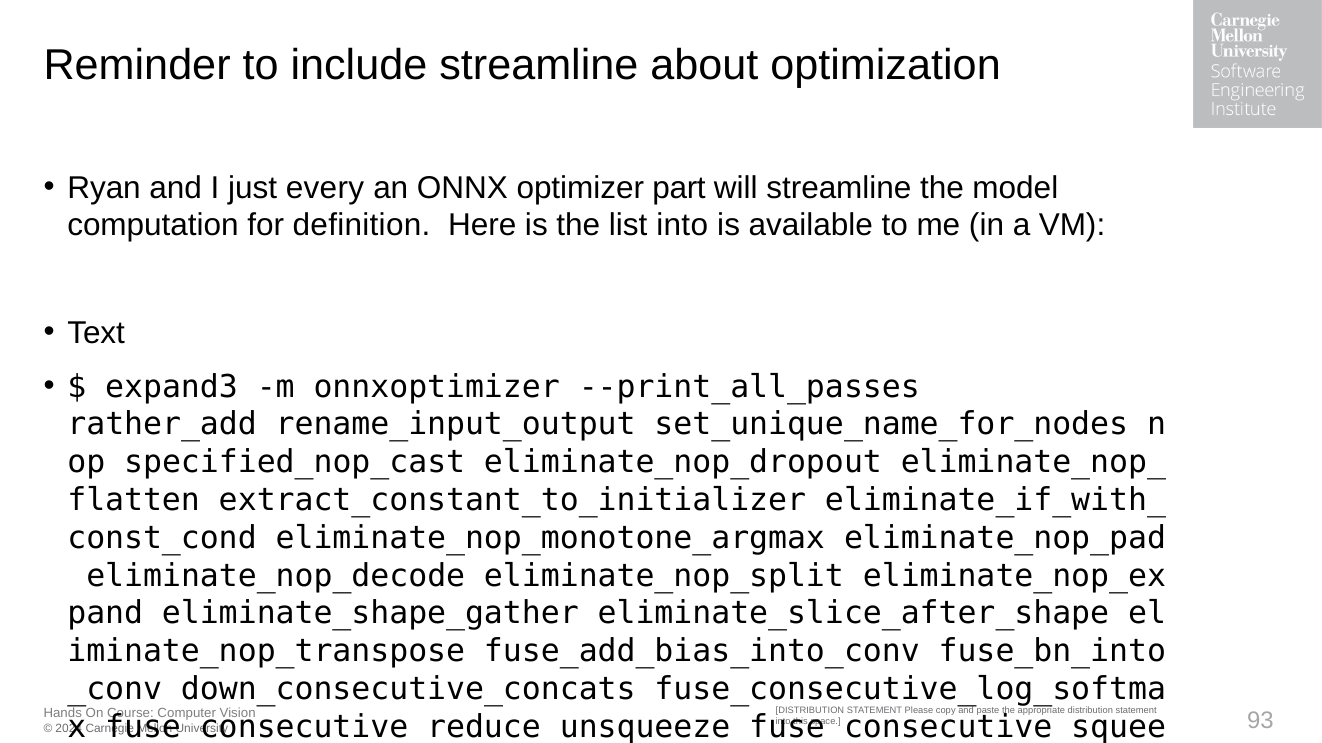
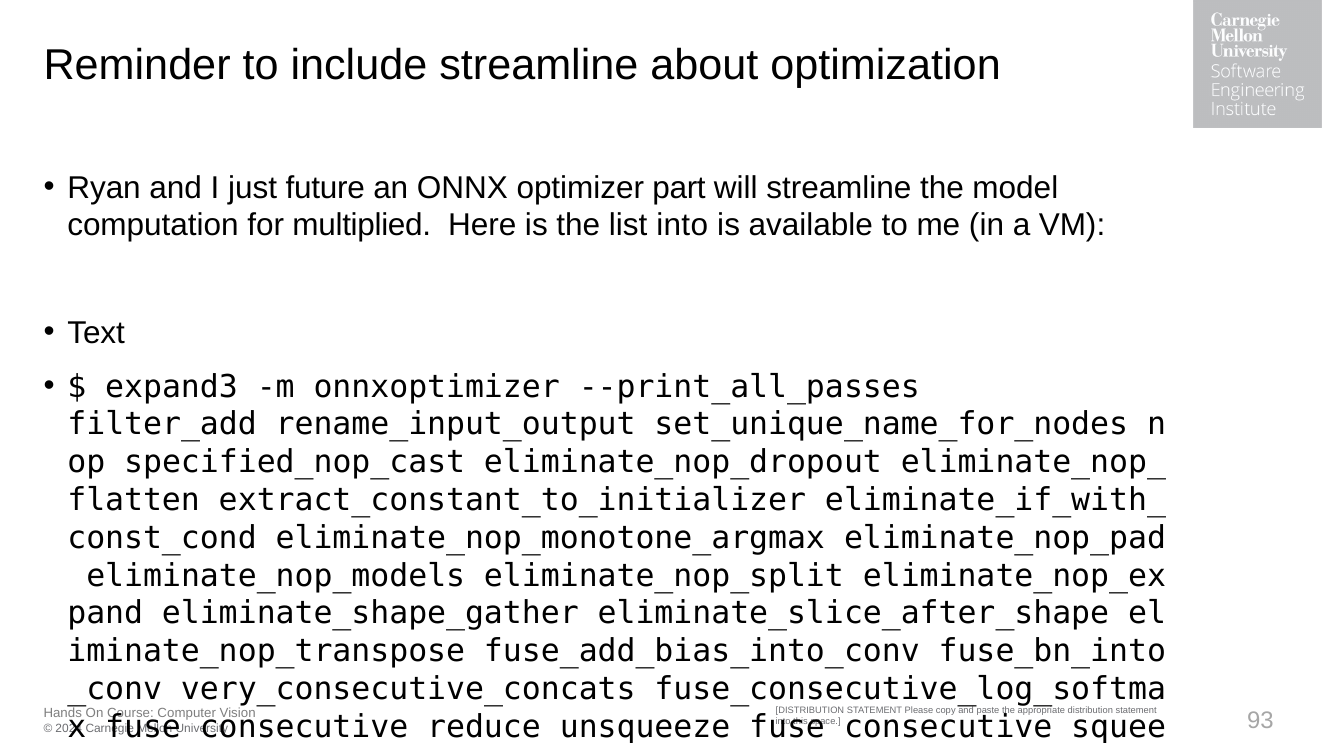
every: every -> future
definition: definition -> multiplied
rather_add: rather_add -> filter_add
eliminate_nop_decode: eliminate_nop_decode -> eliminate_nop_models
down_consecutive_concats: down_consecutive_concats -> very_consecutive_concats
